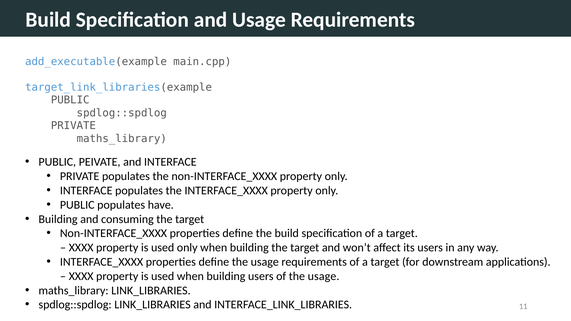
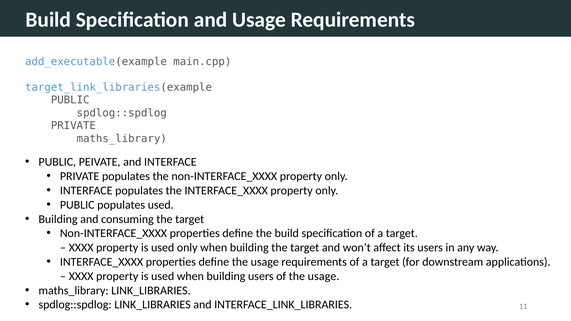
populates have: have -> used
